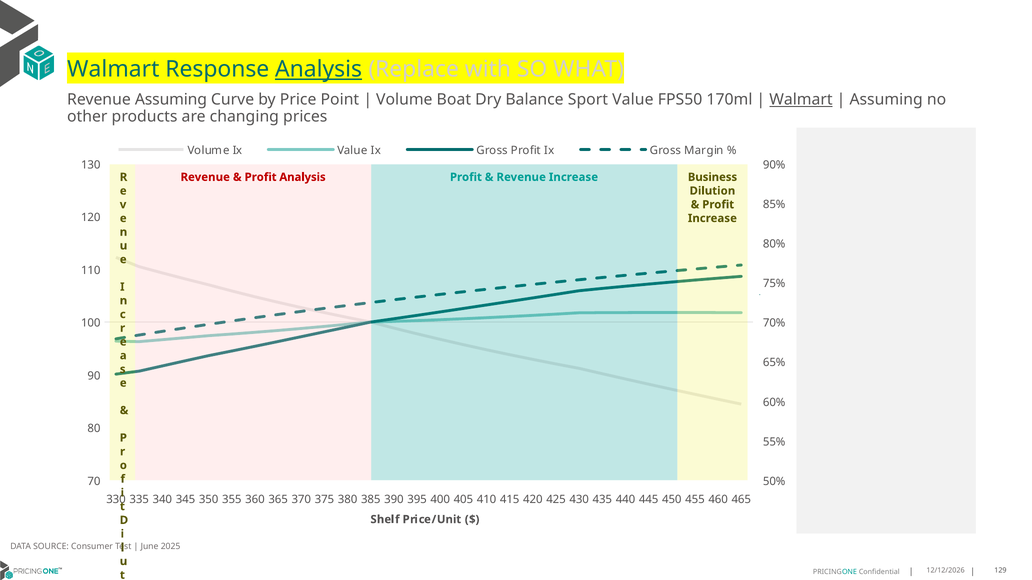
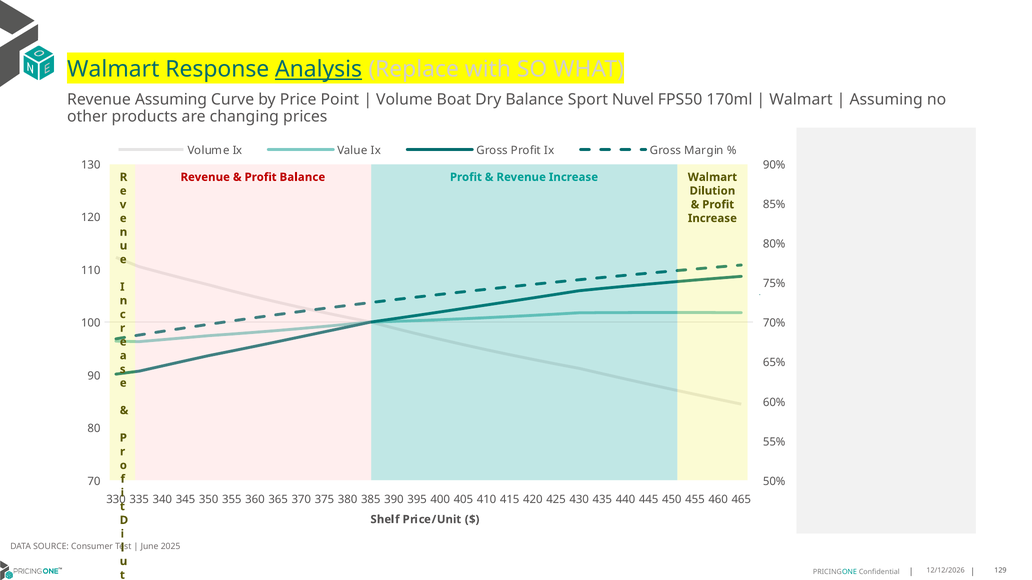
Sport Value: Value -> Nuvel
Walmart at (801, 100) underline: present -> none
Profit Analysis: Analysis -> Balance
Increase Business: Business -> Walmart
